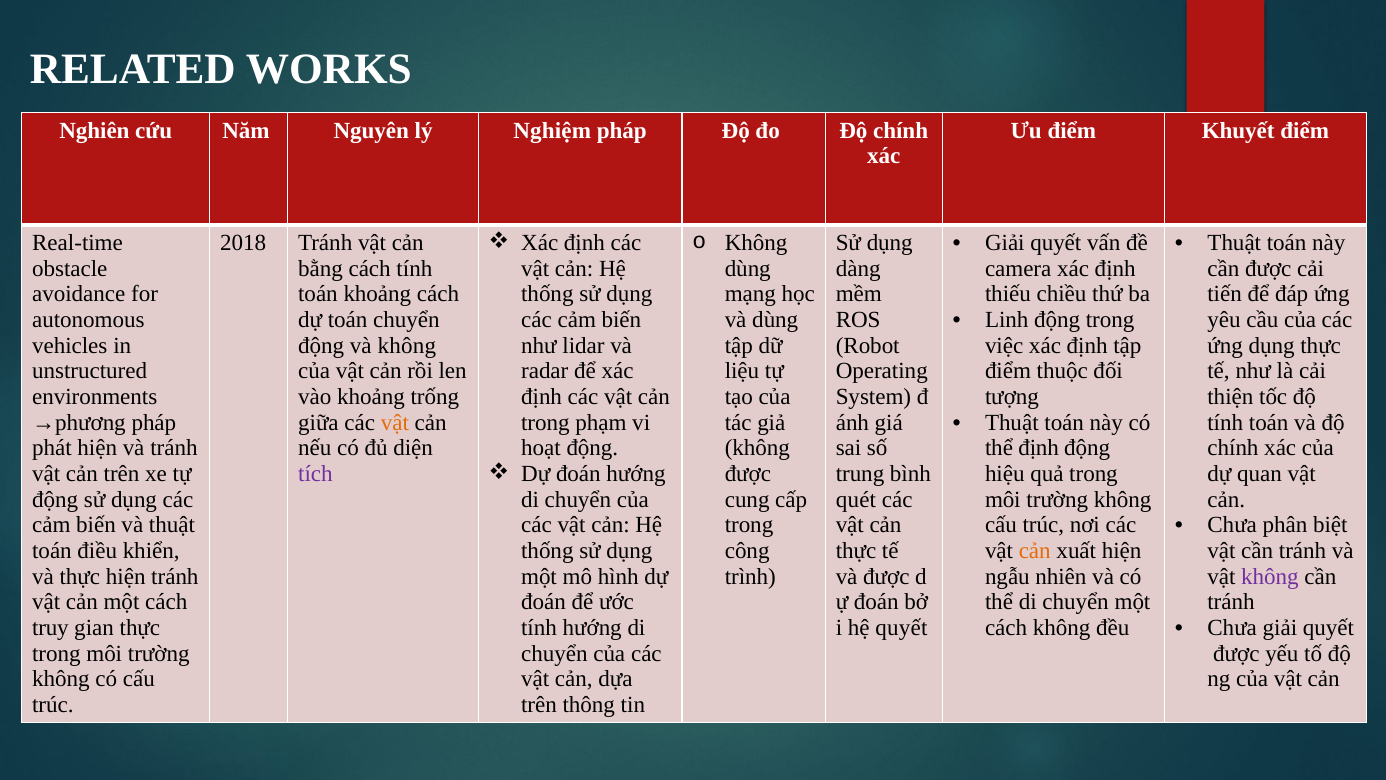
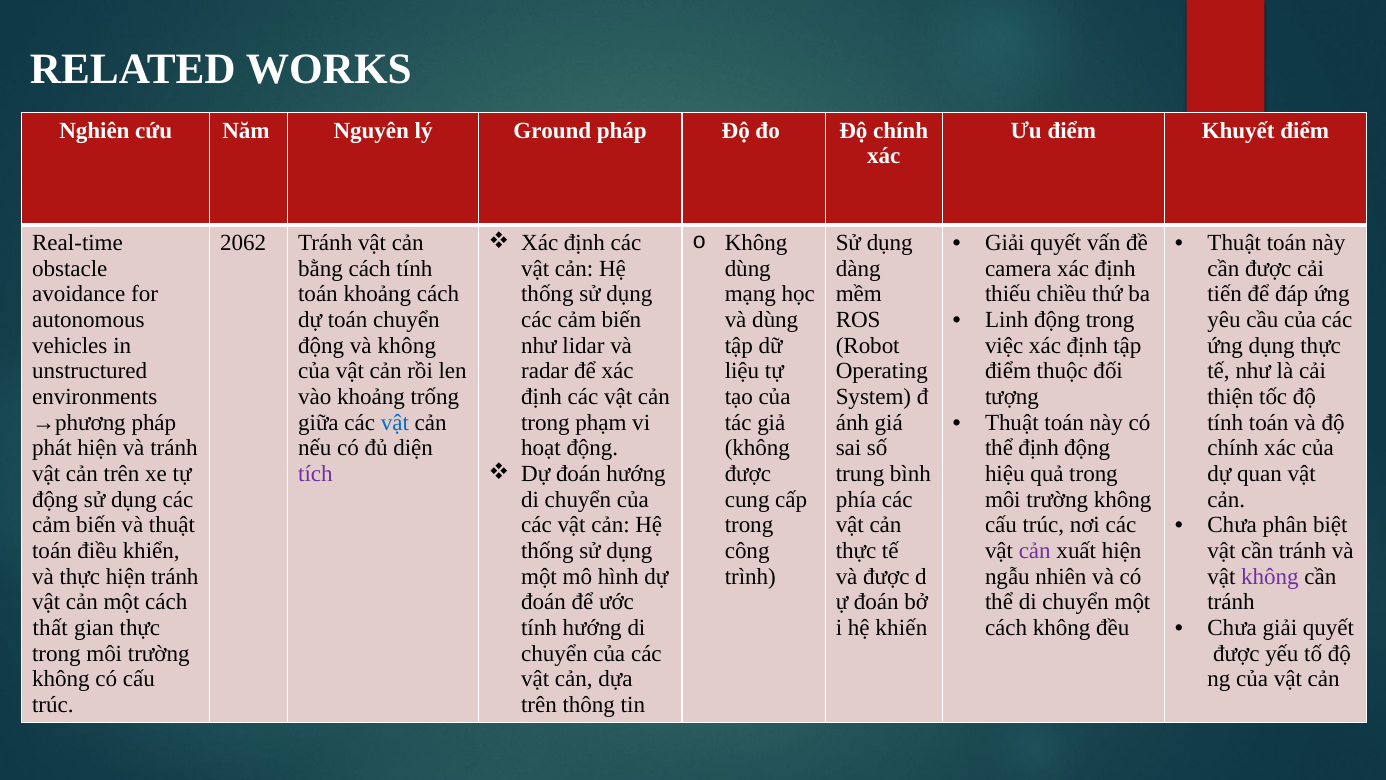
Nghiệm: Nghiệm -> Ground
2018: 2018 -> 2062
vật at (395, 422) colour: orange -> blue
quét: quét -> phía
cản at (1035, 551) colour: orange -> purple
truy: truy -> thất
hệ quyết: quyết -> khiến
